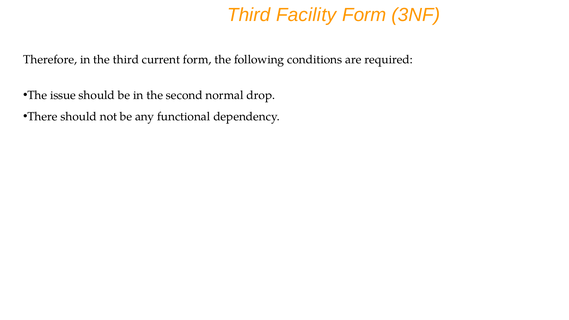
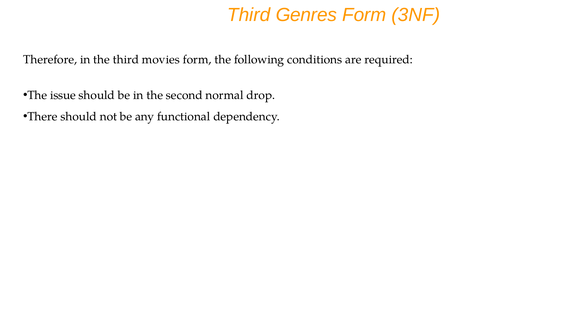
Facility: Facility -> Genres
current: current -> movies
